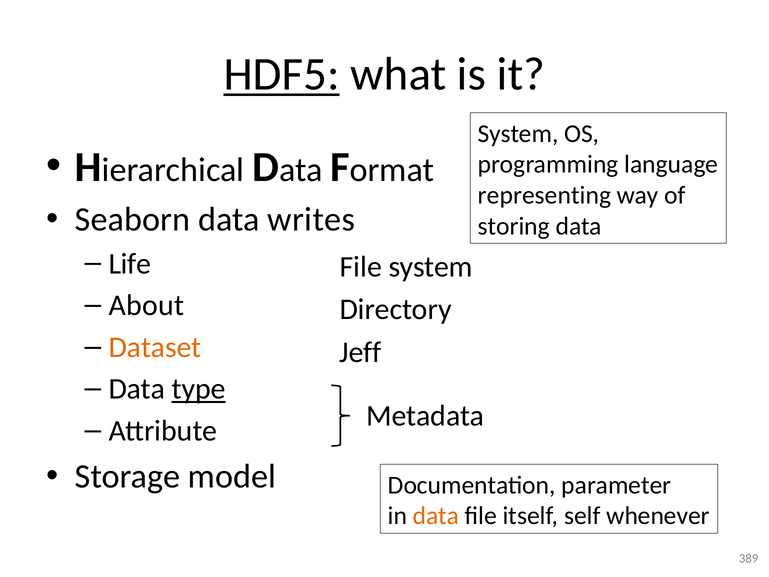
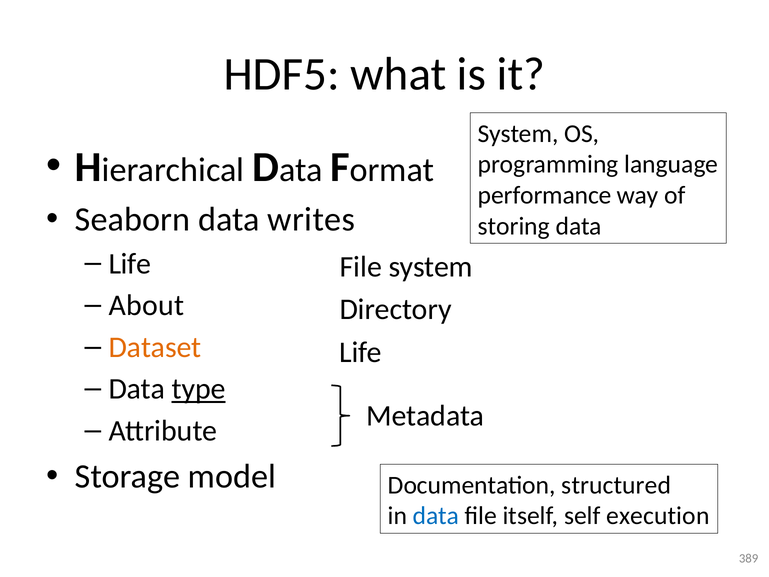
HDF5 underline: present -> none
representing: representing -> performance
Jeff at (360, 352): Jeff -> Life
parameter: parameter -> structured
data at (436, 516) colour: orange -> blue
whenever: whenever -> execution
